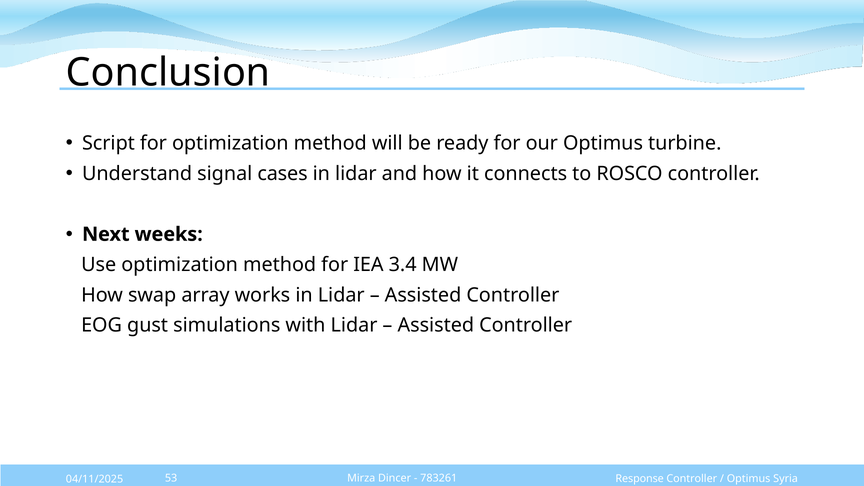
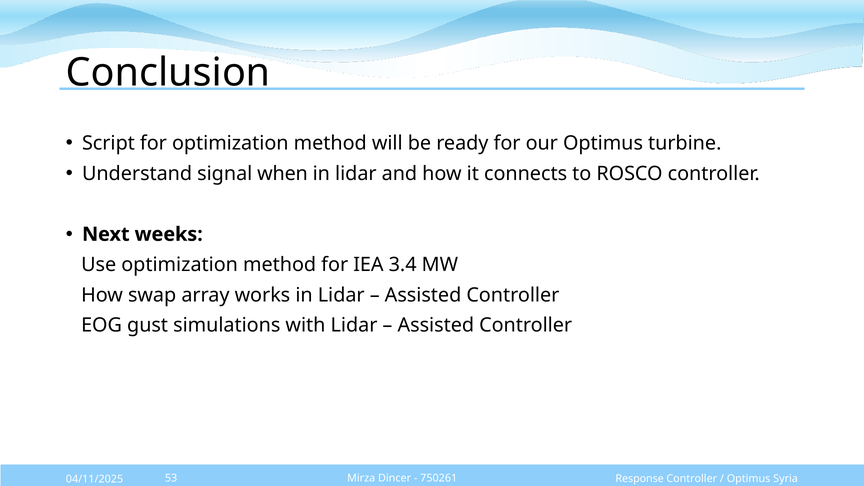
cases: cases -> when
783261: 783261 -> 750261
